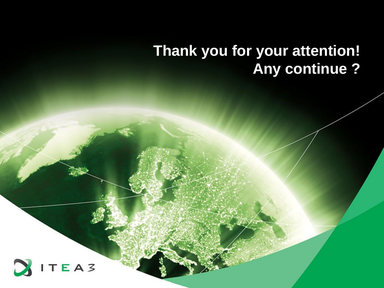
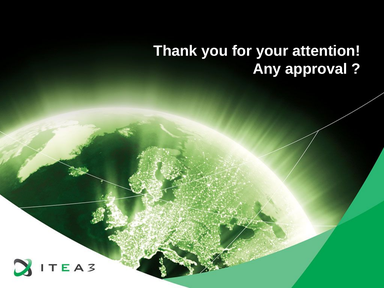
continue: continue -> approval
